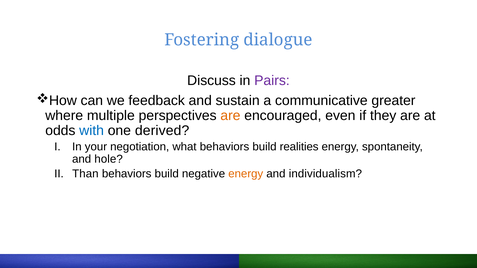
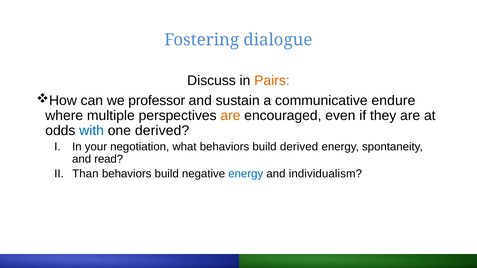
Pairs colour: purple -> orange
feedback: feedback -> professor
greater: greater -> endure
build realities: realities -> derived
hole: hole -> read
energy at (246, 174) colour: orange -> blue
